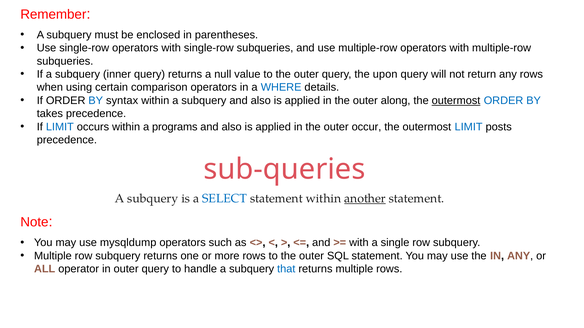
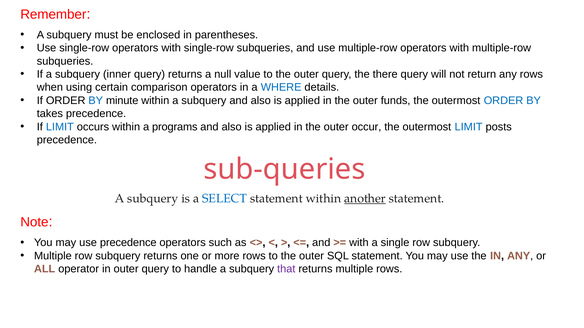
upon: upon -> there
syntax: syntax -> minute
along: along -> funds
outermost at (456, 101) underline: present -> none
use mysqldump: mysqldump -> precedence
that colour: blue -> purple
